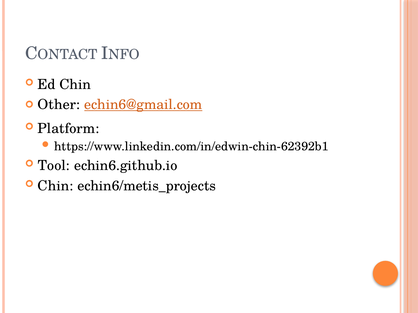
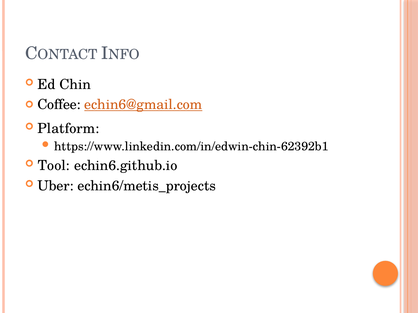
Other: Other -> Coffee
Chin at (56, 186): Chin -> Uber
